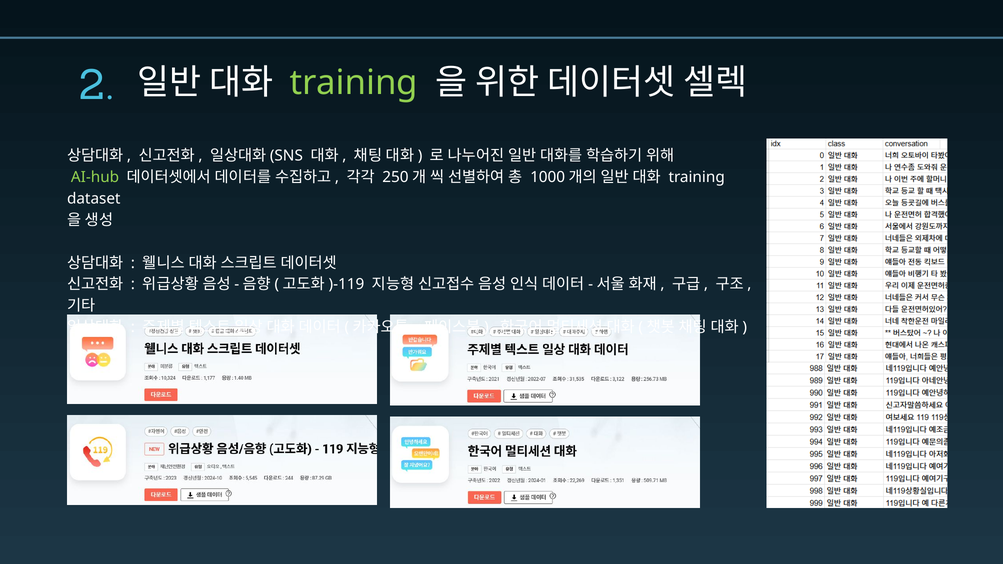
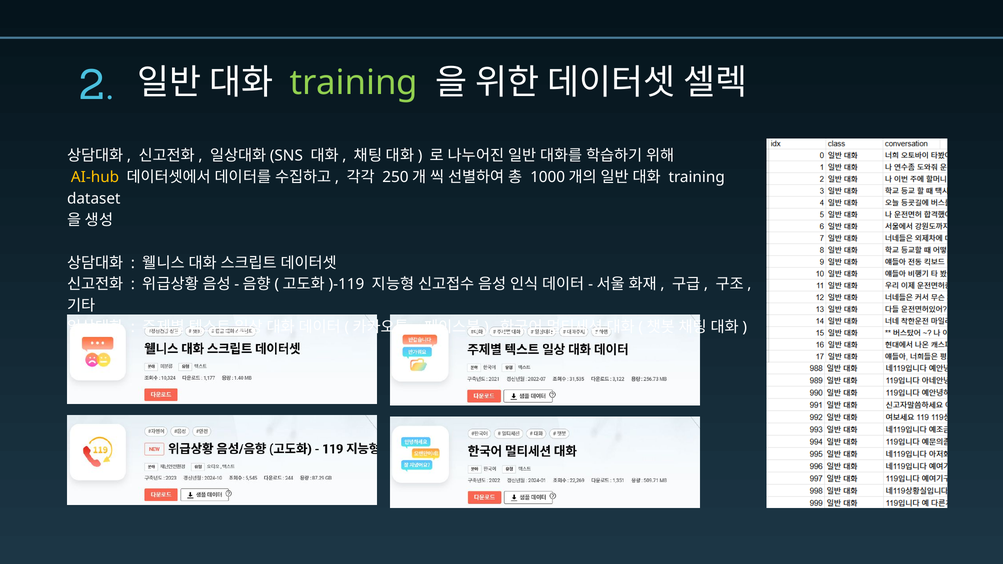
AI-hub colour: light green -> yellow
